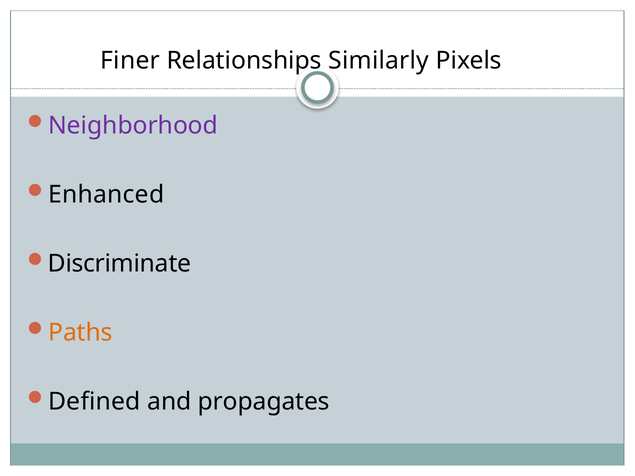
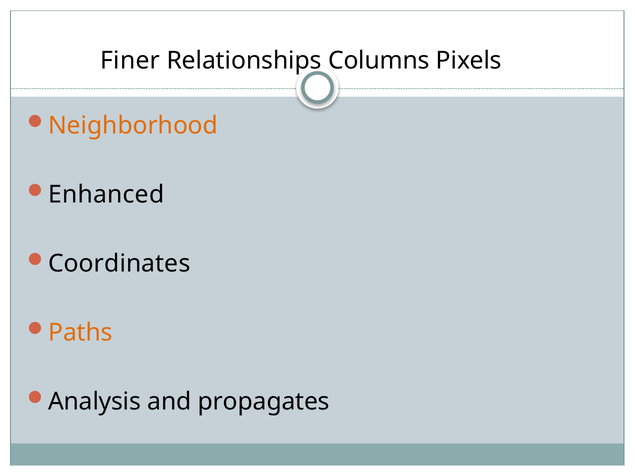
Similarly: Similarly -> Columns
Neighborhood colour: purple -> orange
Discriminate: Discriminate -> Coordinates
Defined: Defined -> Analysis
